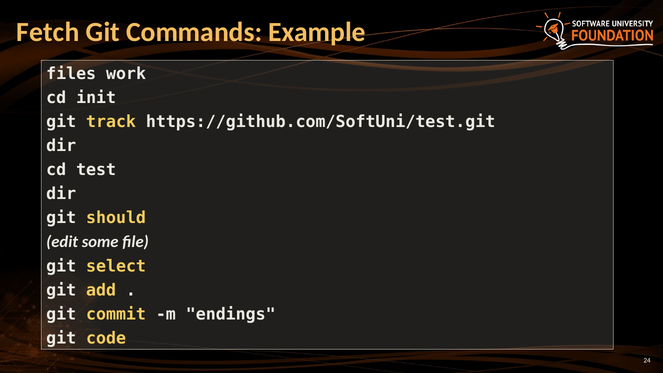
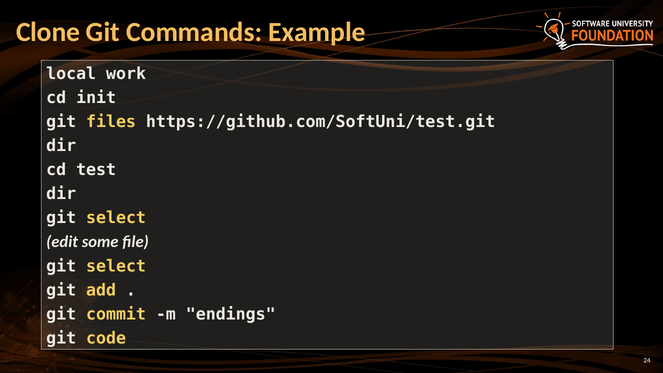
Fetch: Fetch -> Clone
files: files -> local
track: track -> files
should at (116, 218): should -> select
